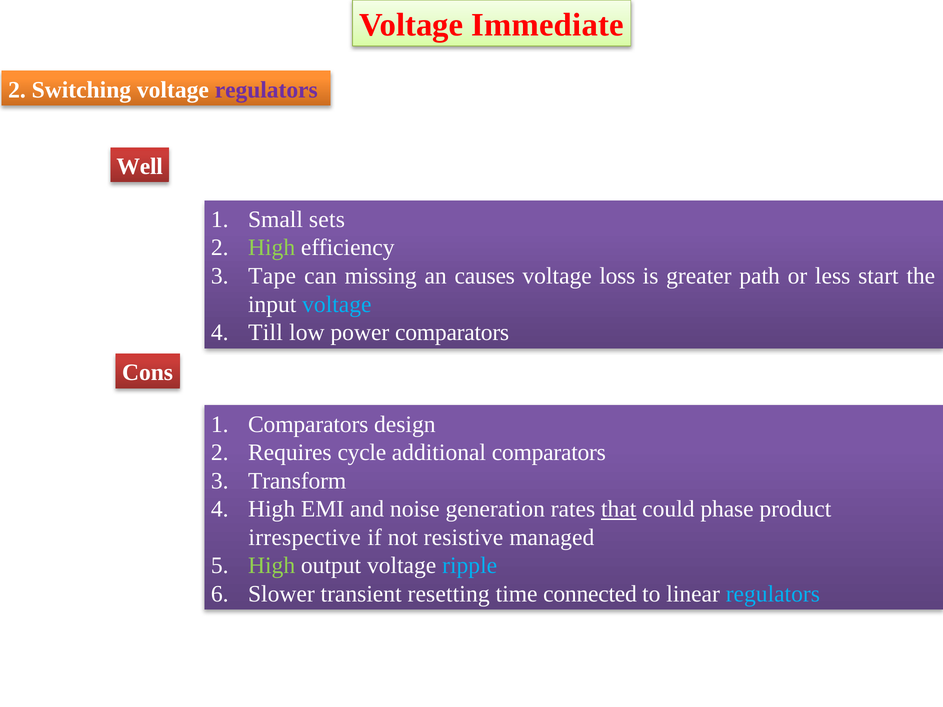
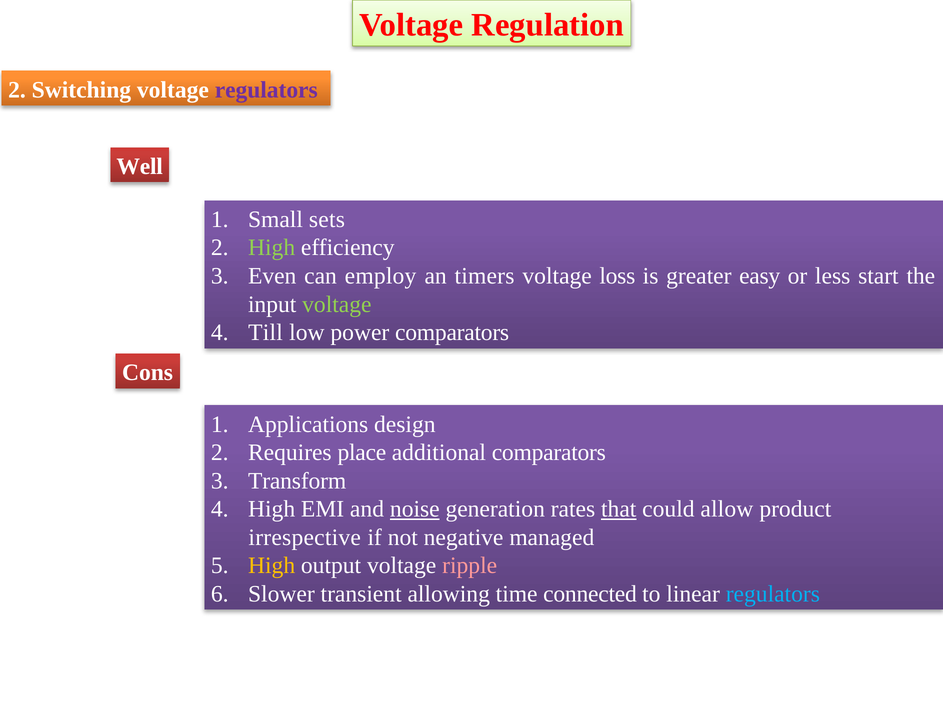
Immediate: Immediate -> Regulation
Tape: Tape -> Even
missing: missing -> employ
causes: causes -> timers
path: path -> easy
voltage at (337, 304) colour: light blue -> light green
Comparators at (308, 424): Comparators -> Applications
cycle: cycle -> place
noise underline: none -> present
phase: phase -> allow
resistive: resistive -> negative
High at (272, 566) colour: light green -> yellow
ripple colour: light blue -> pink
resetting: resetting -> allowing
